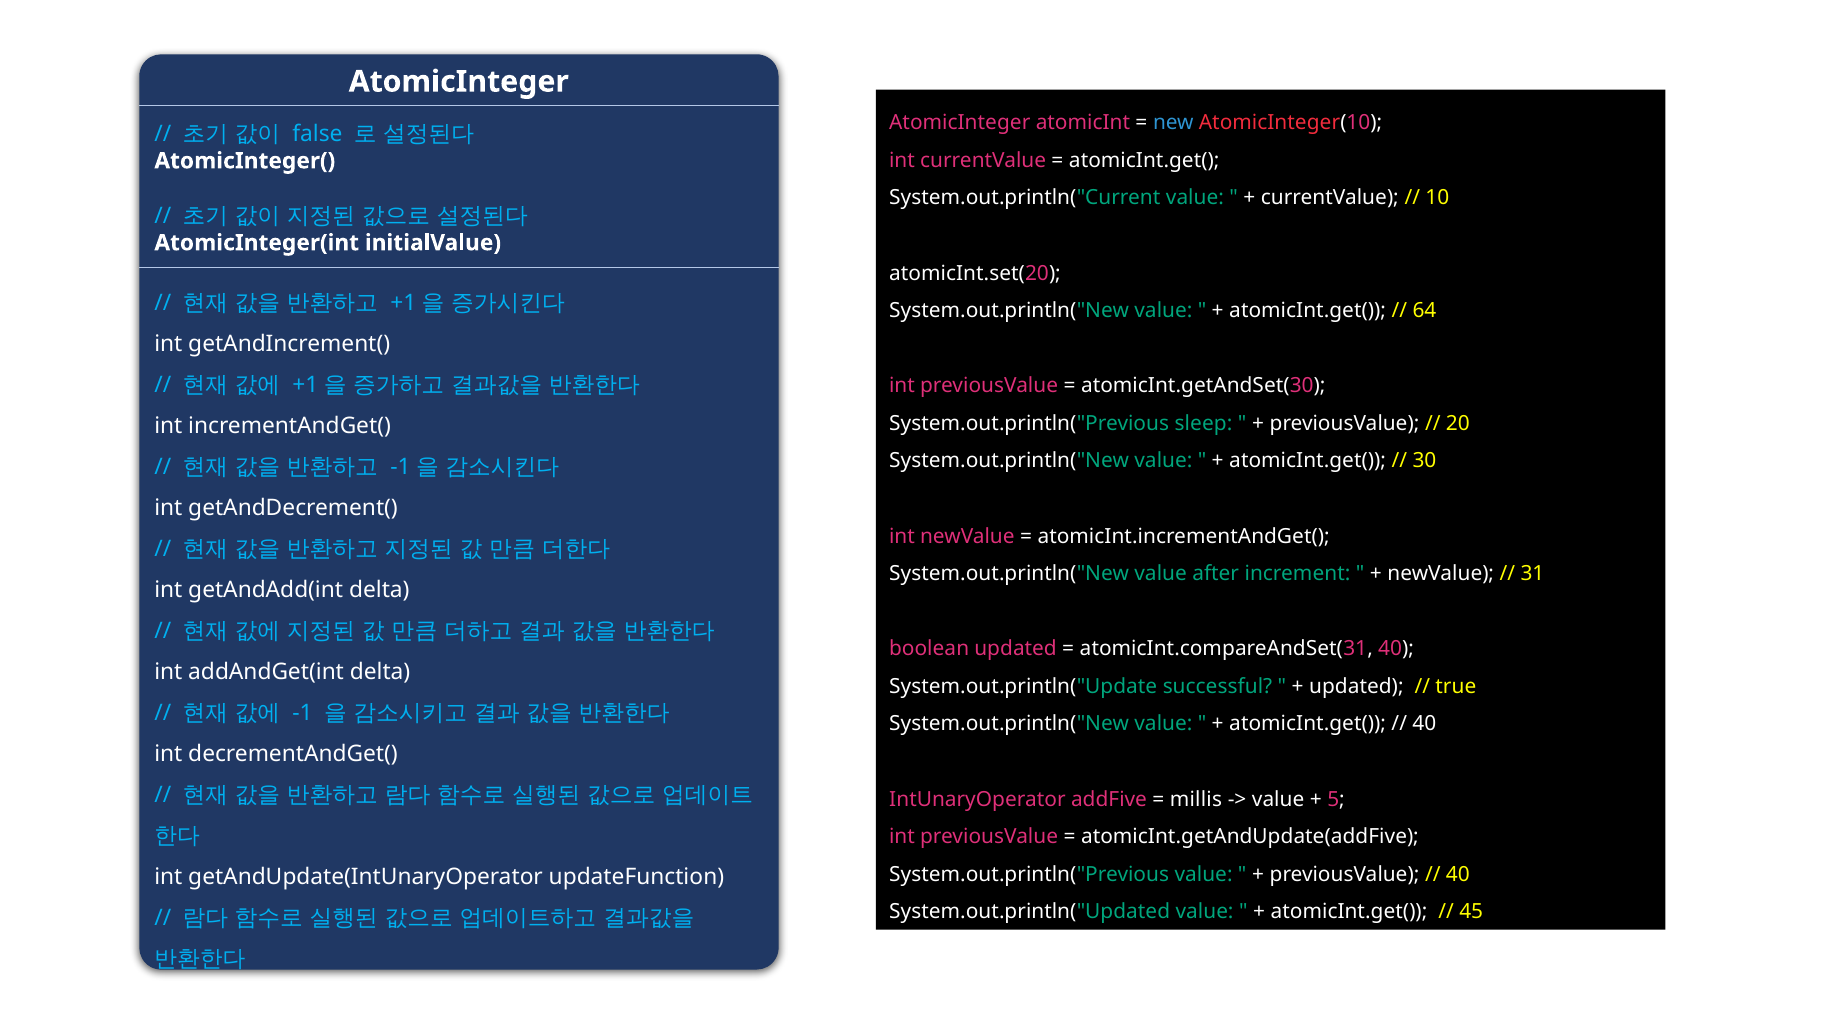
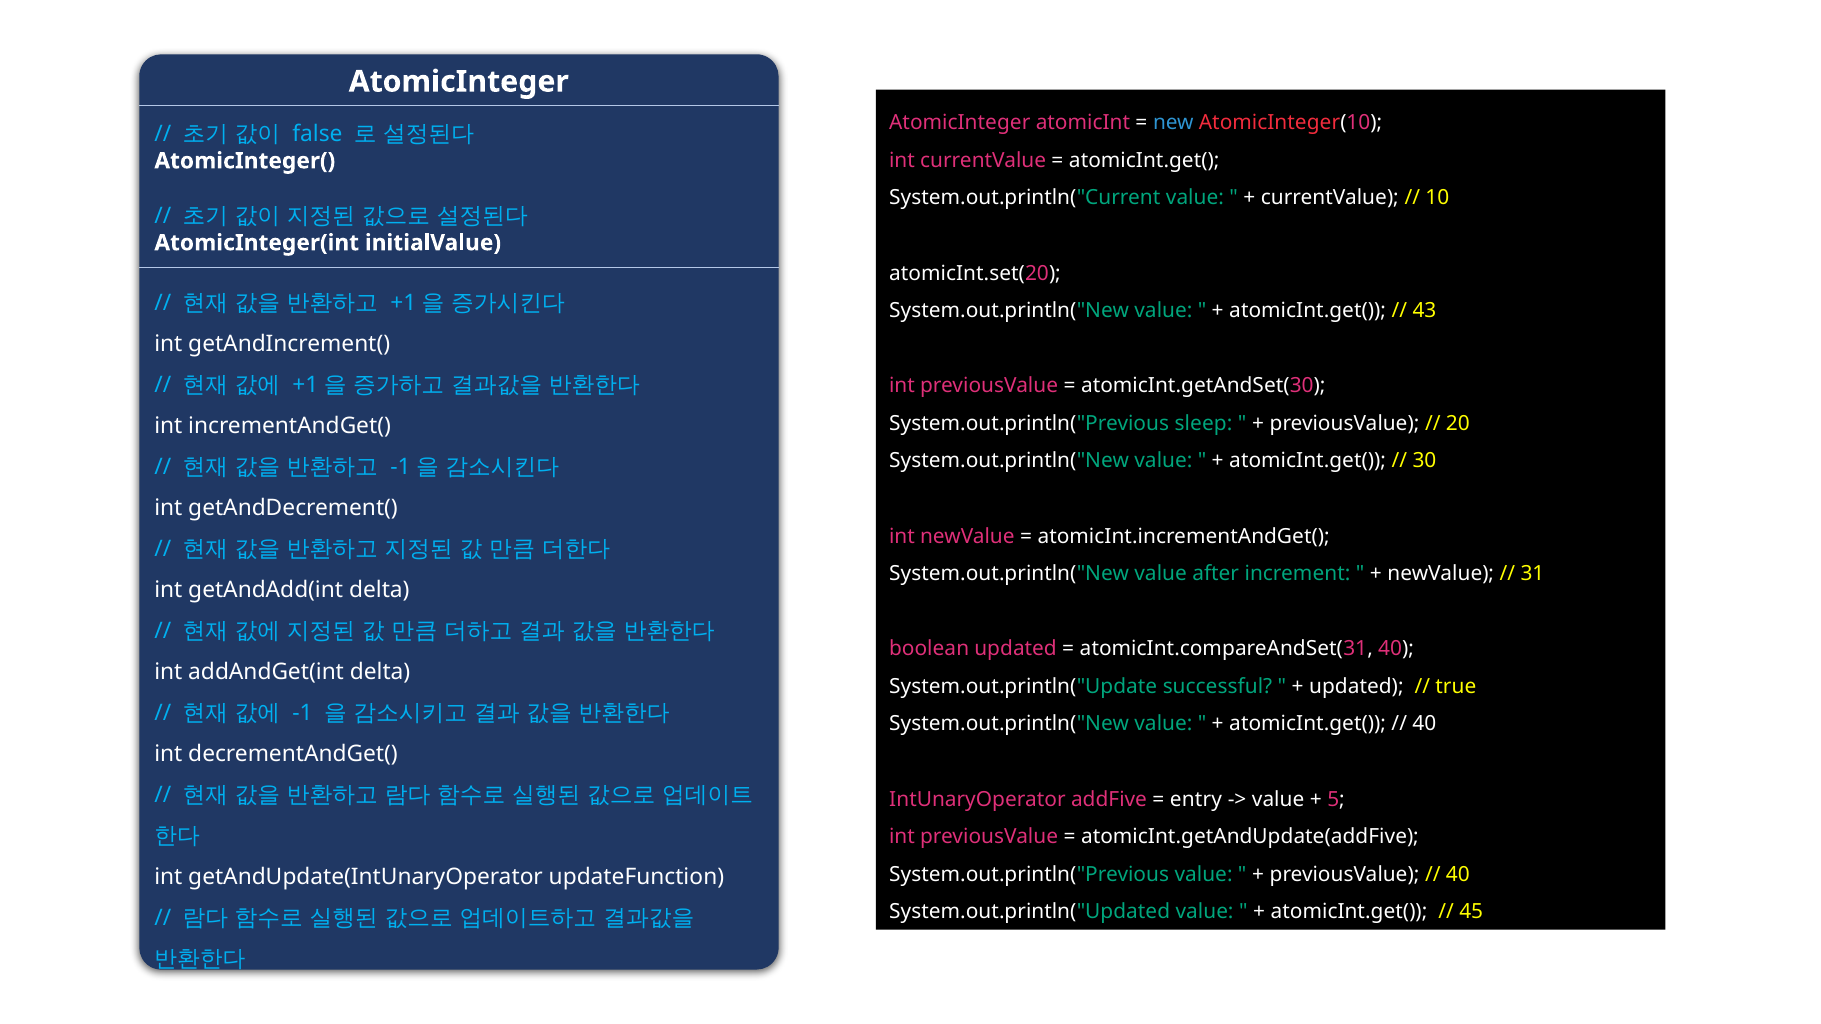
64: 64 -> 43
millis: millis -> entry
